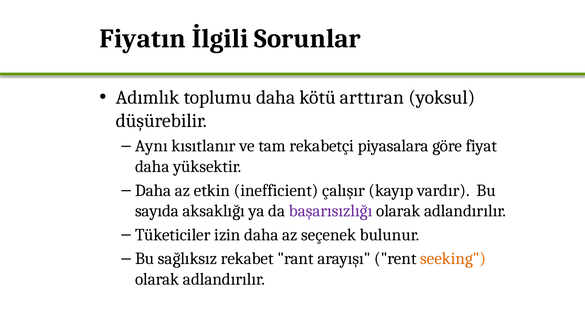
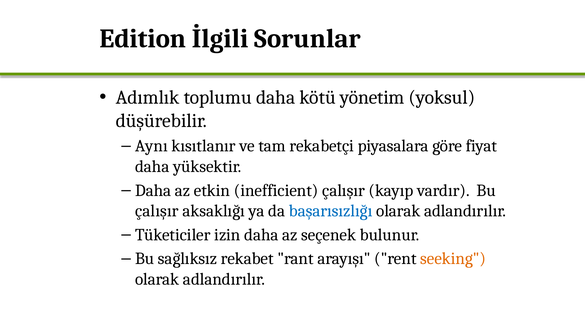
Fiyatın: Fiyatın -> Edition
arttıran: arttıran -> yönetim
sayıda at (157, 211): sayıda -> çalışır
başarısızlığı colour: purple -> blue
